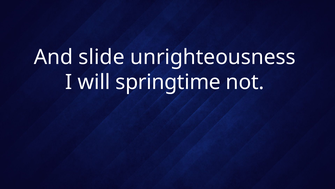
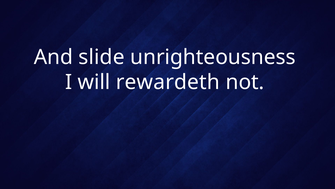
springtime: springtime -> rewardeth
